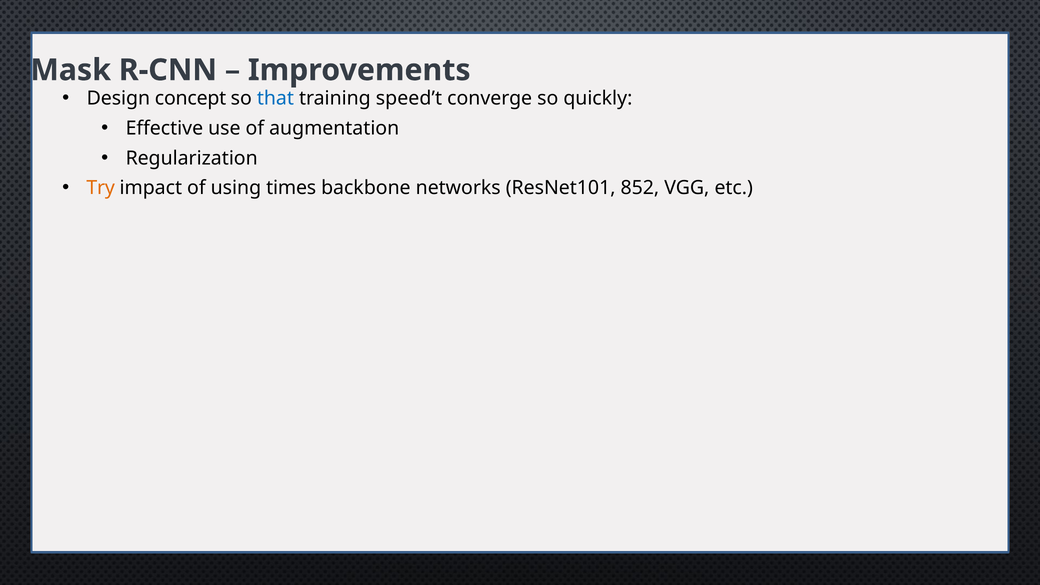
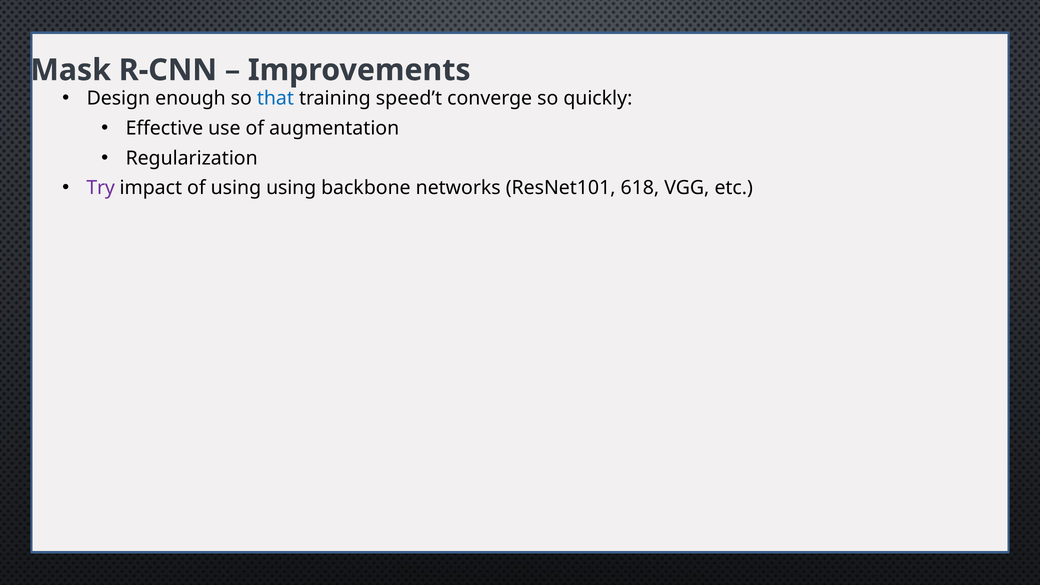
concept: concept -> enough
Try colour: orange -> purple
using times: times -> using
852: 852 -> 618
